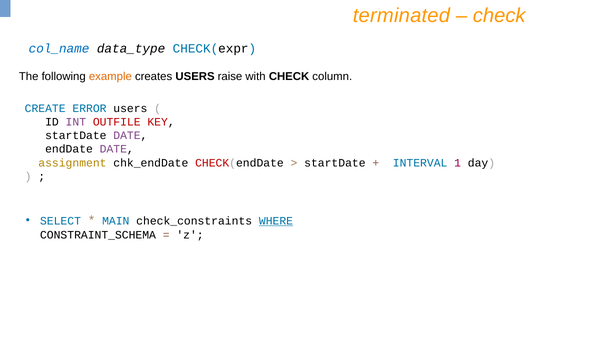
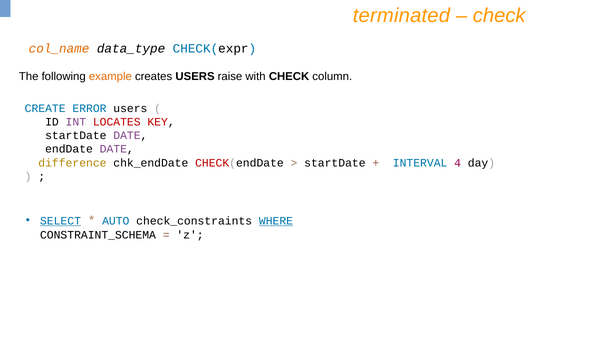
col_name colour: blue -> orange
OUTFILE: OUTFILE -> LOCATES
assignment: assignment -> difference
1: 1 -> 4
SELECT underline: none -> present
MAIN: MAIN -> AUTO
